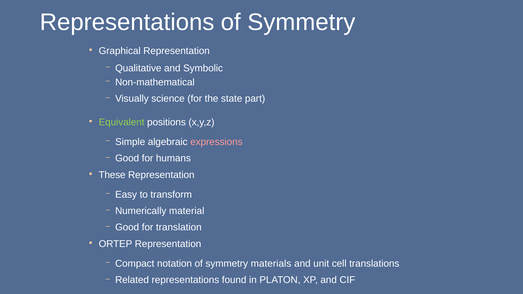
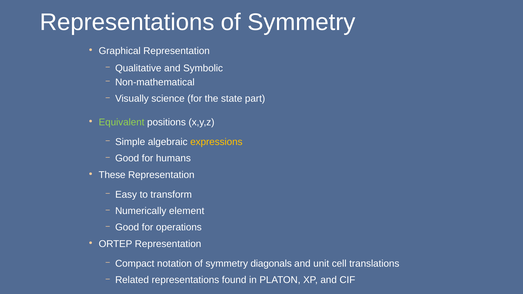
expressions colour: pink -> yellow
material: material -> element
translation: translation -> operations
materials: materials -> diagonals
